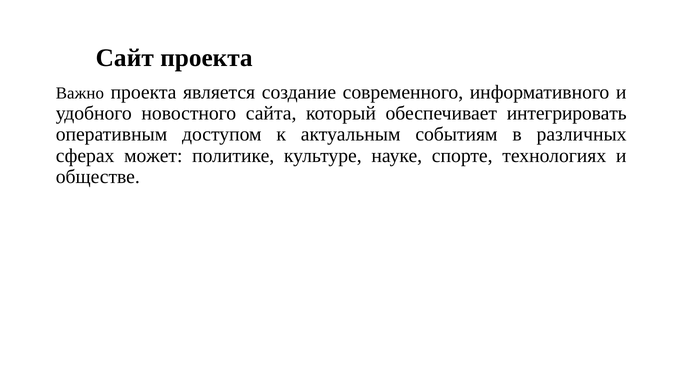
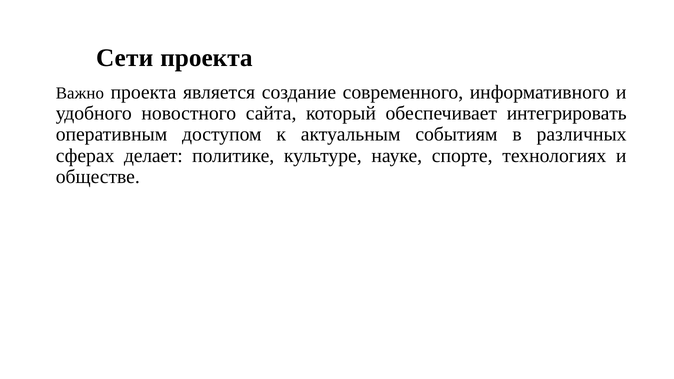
Сайт: Сайт -> Сети
может: может -> делает
